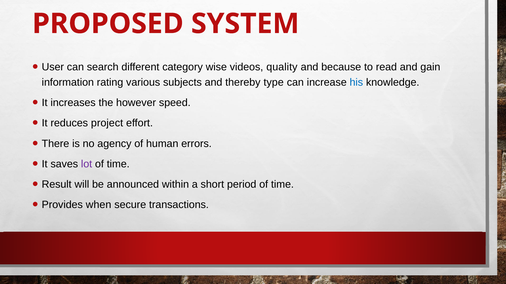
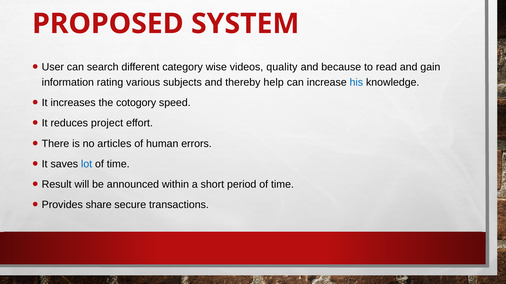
type: type -> help
however: however -> cotogory
agency: agency -> articles
lot colour: purple -> blue
when: when -> share
